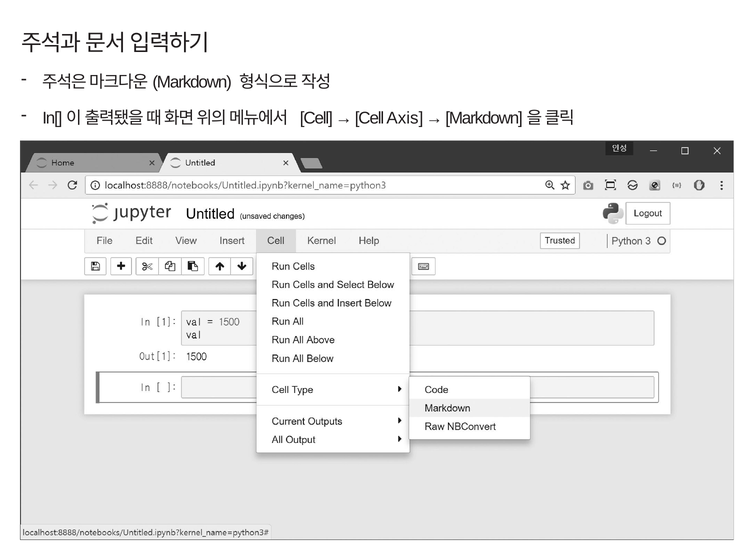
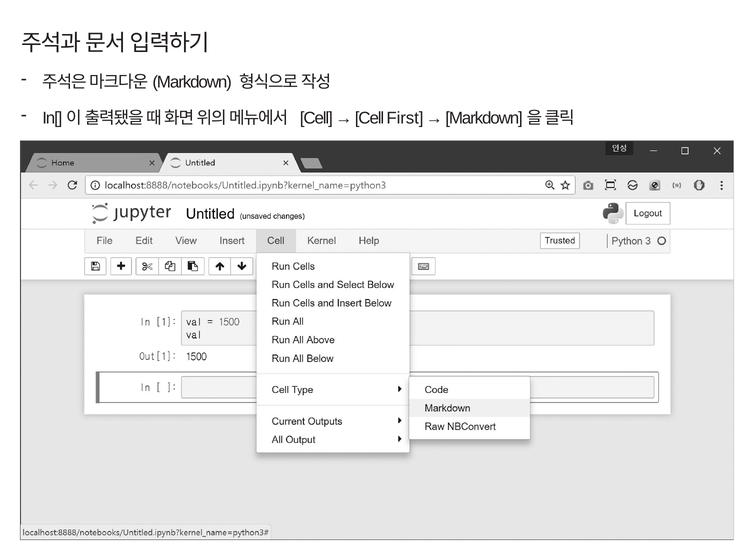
Axis: Axis -> First
